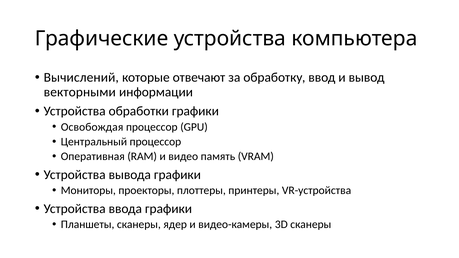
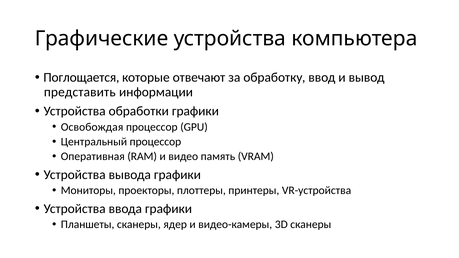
Вычислений: Вычислений -> Поглощается
векторными: векторными -> представить
